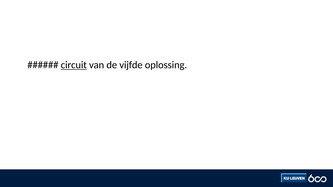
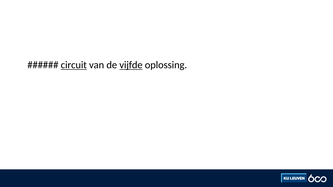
vijfde underline: none -> present
